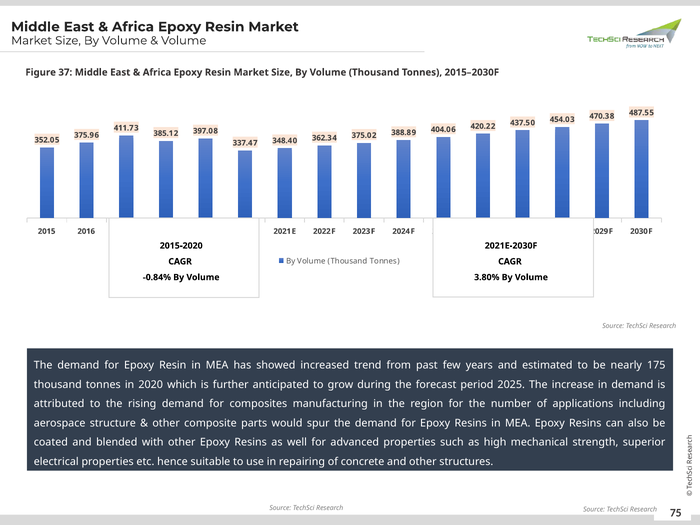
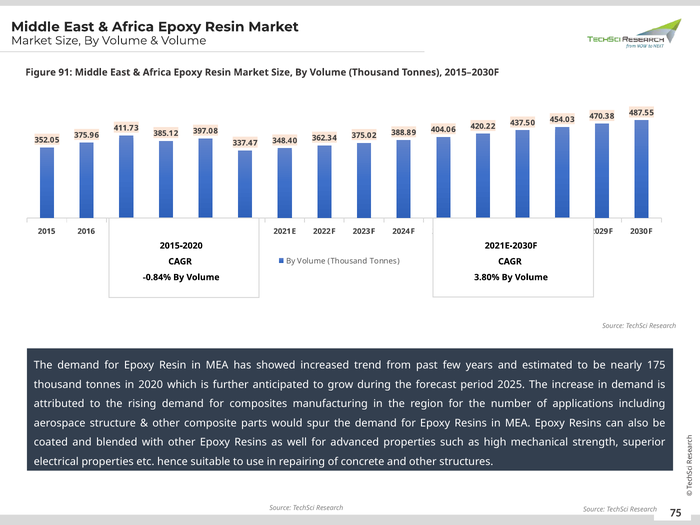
37: 37 -> 91
